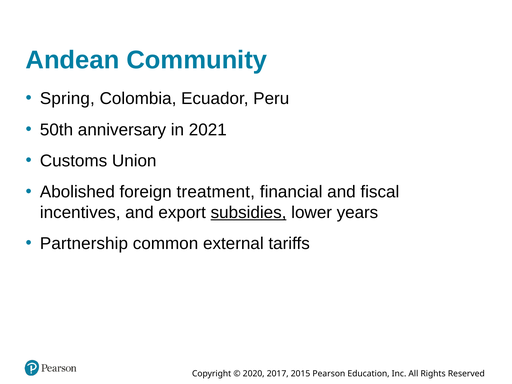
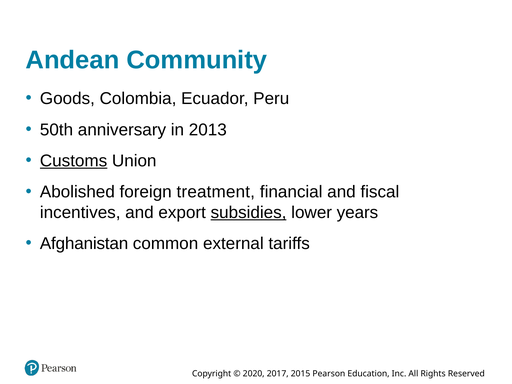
Spring: Spring -> Goods
2021: 2021 -> 2013
Customs underline: none -> present
Partnership: Partnership -> Afghanistan
